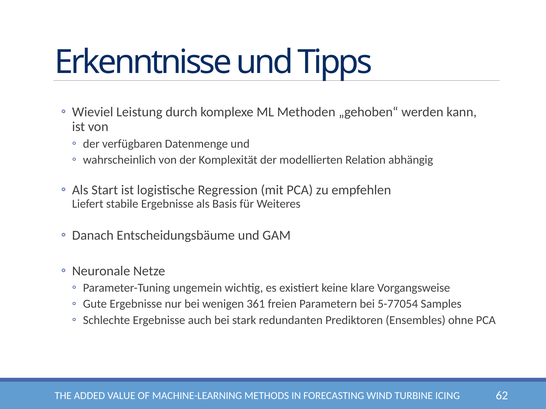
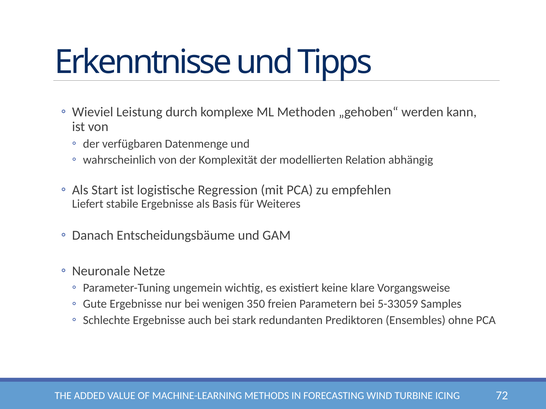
361: 361 -> 350
5-77054: 5-77054 -> 5-33059
62: 62 -> 72
